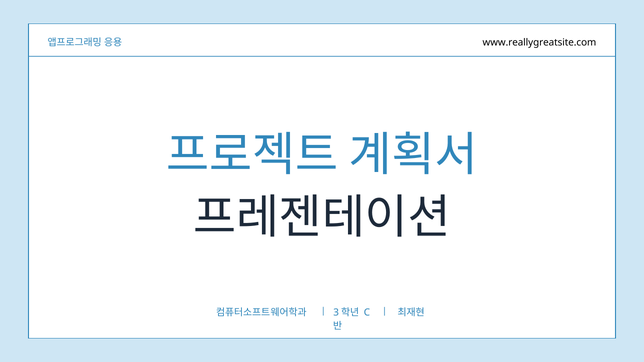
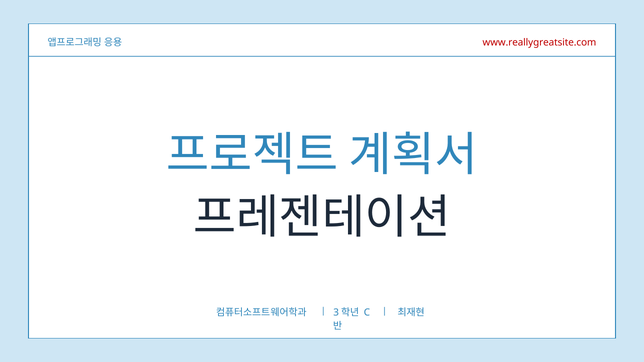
www.reallygreatsite.com colour: black -> red
